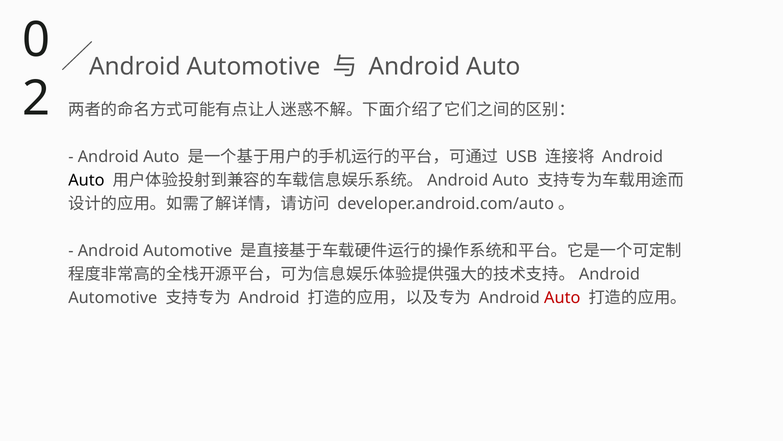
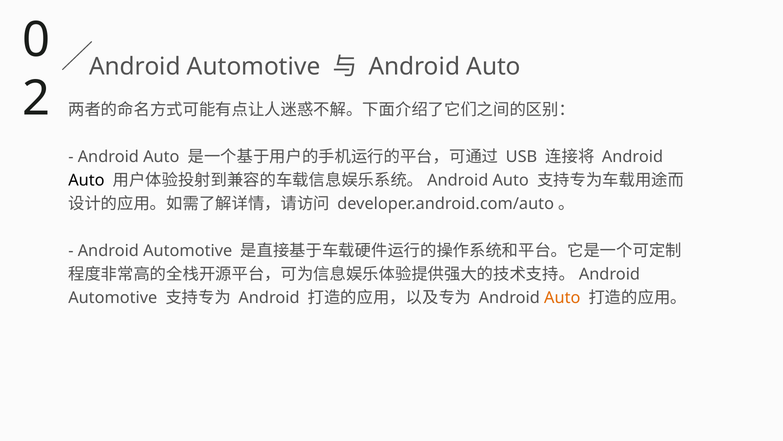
Auto at (562, 298) colour: red -> orange
